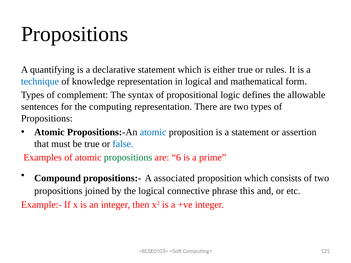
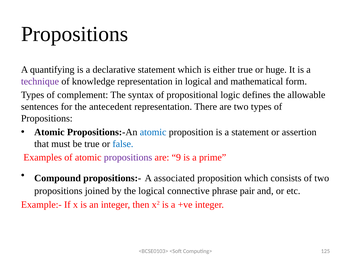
rules: rules -> huge
technique colour: blue -> purple
computing: computing -> antecedent
propositions at (128, 158) colour: green -> purple
6: 6 -> 9
this: this -> pair
